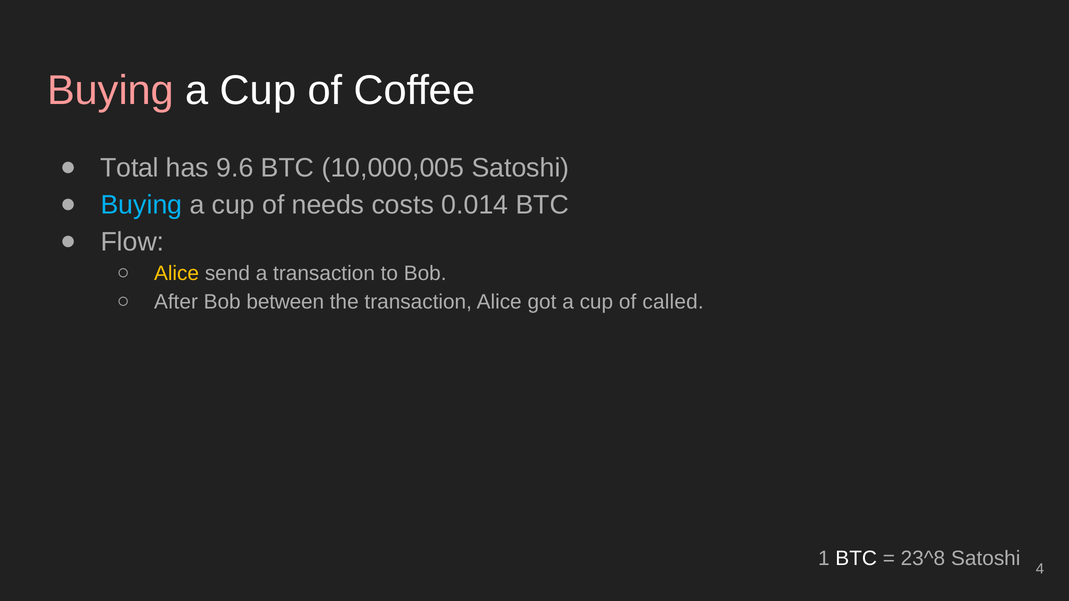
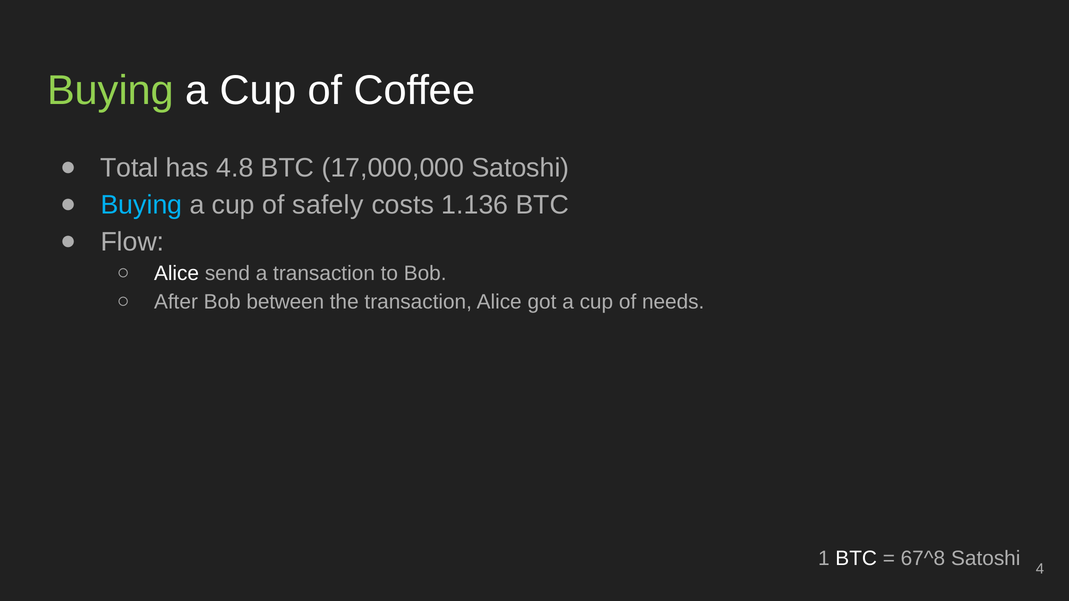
Buying at (111, 91) colour: pink -> light green
9.6: 9.6 -> 4.8
10,000,005: 10,000,005 -> 17,000,000
needs: needs -> safely
0.014: 0.014 -> 1.136
Alice at (177, 274) colour: yellow -> white
called: called -> needs
23^8: 23^8 -> 67^8
